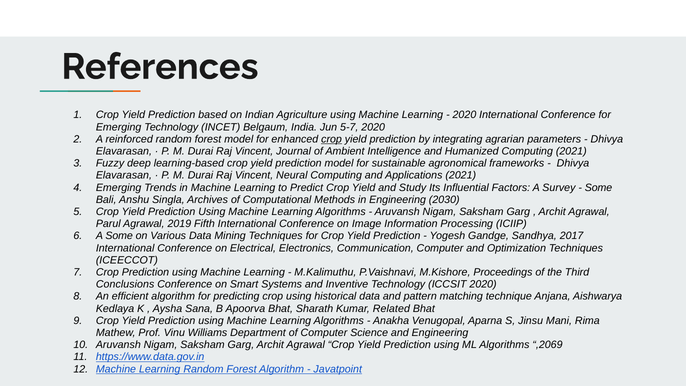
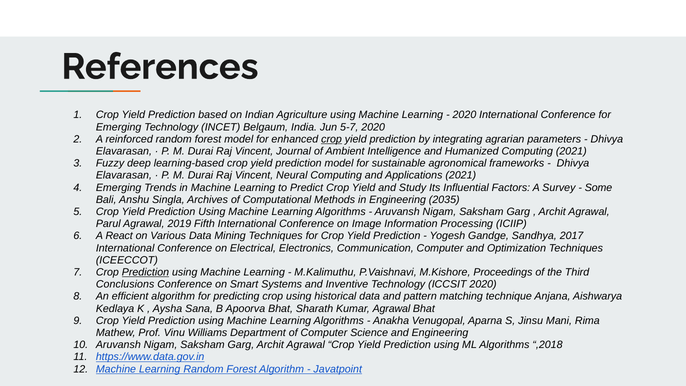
2030: 2030 -> 2035
A Some: Some -> React
Prediction at (145, 272) underline: none -> present
Kumar Related: Related -> Agrawal
,2069: ,2069 -> ,2018
